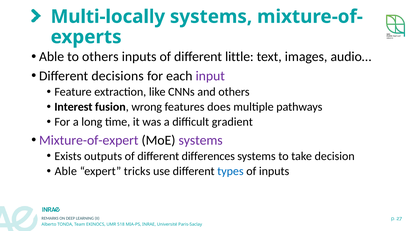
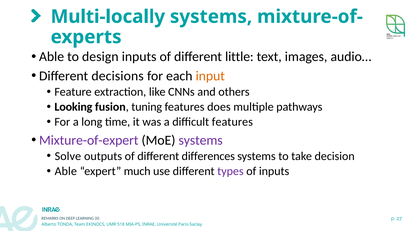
to others: others -> design
input colour: purple -> orange
Interest: Interest -> Looking
wrong: wrong -> tuning
difficult gradient: gradient -> features
Exists: Exists -> Solve
tricks: tricks -> much
types colour: blue -> purple
